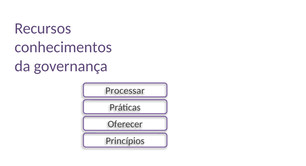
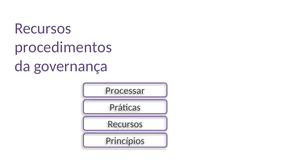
conhecimentos: conhecimentos -> procedimentos
Oferecer at (125, 124): Oferecer -> Recursos
